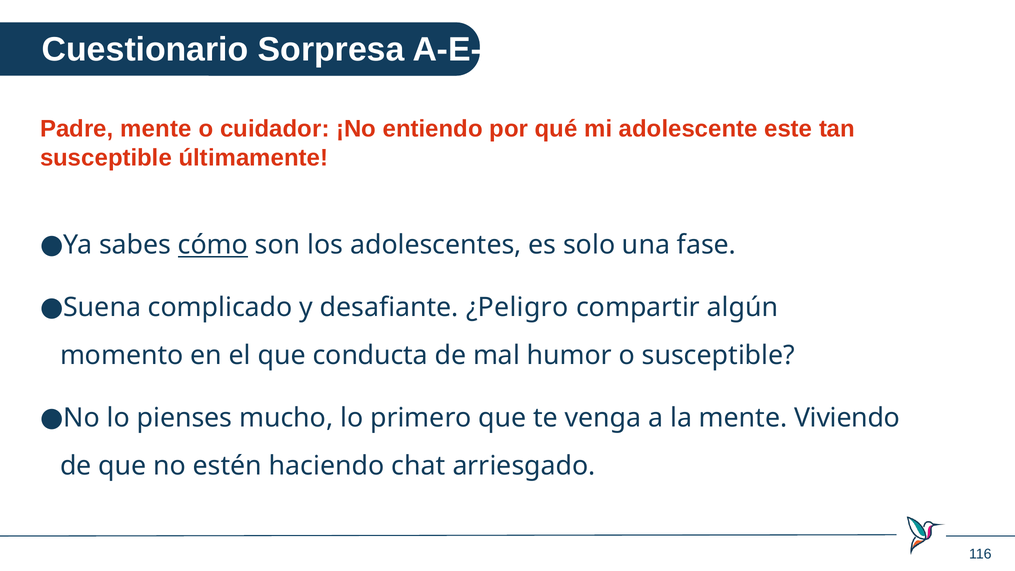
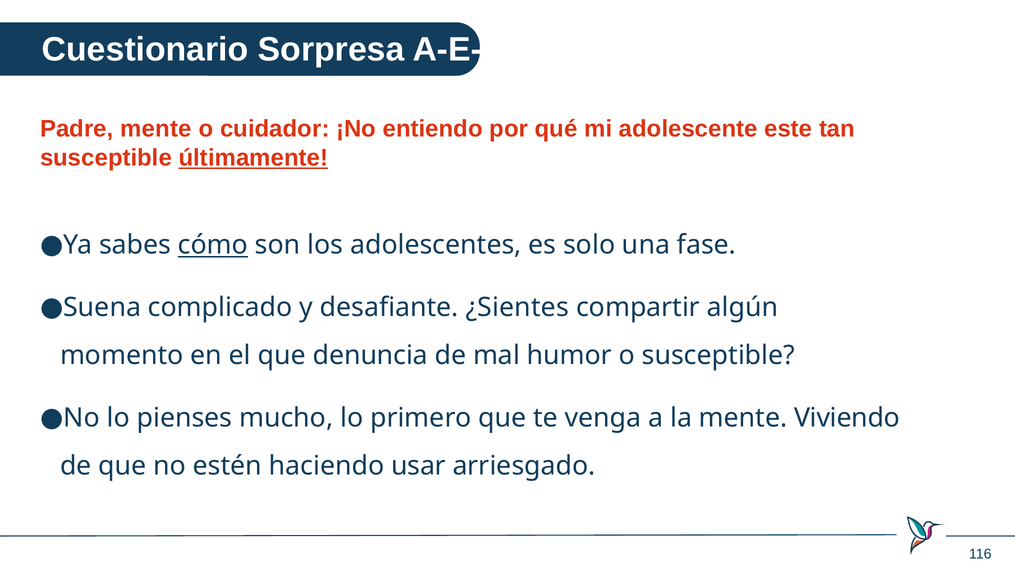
últimamente underline: none -> present
¿Peligro: ¿Peligro -> ¿Sientes
conducta: conducta -> denuncia
chat: chat -> usar
